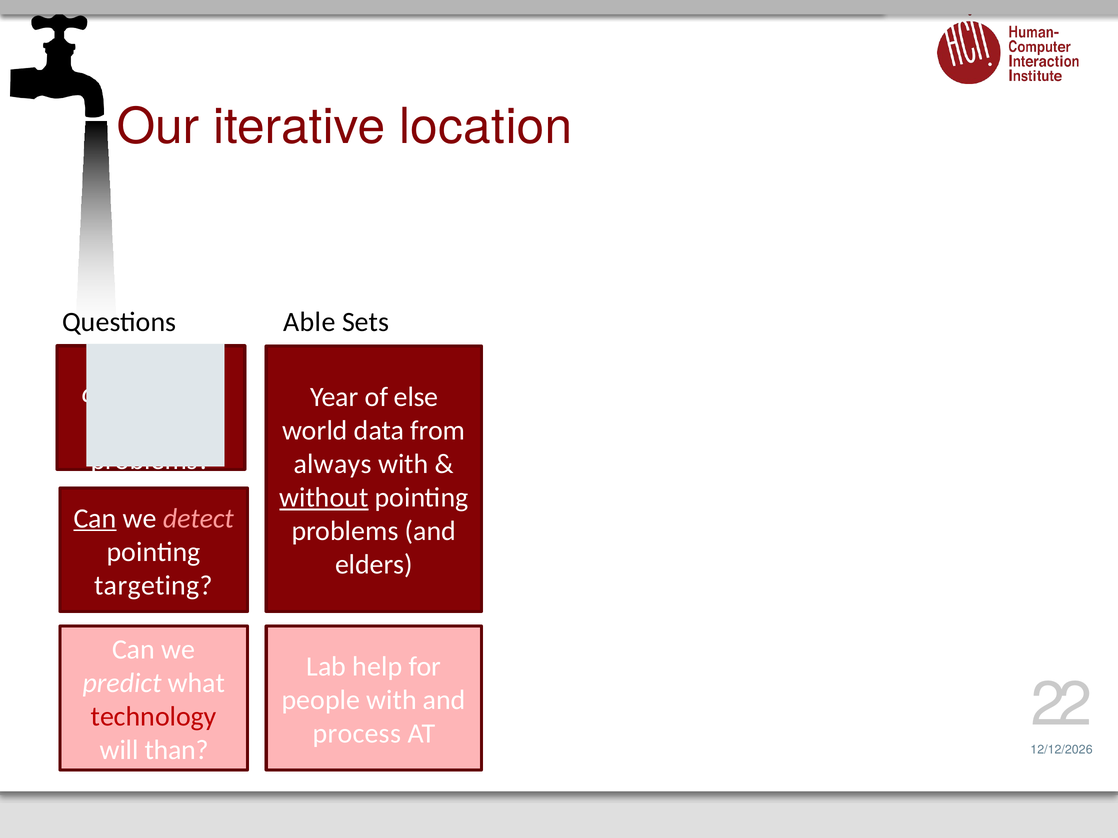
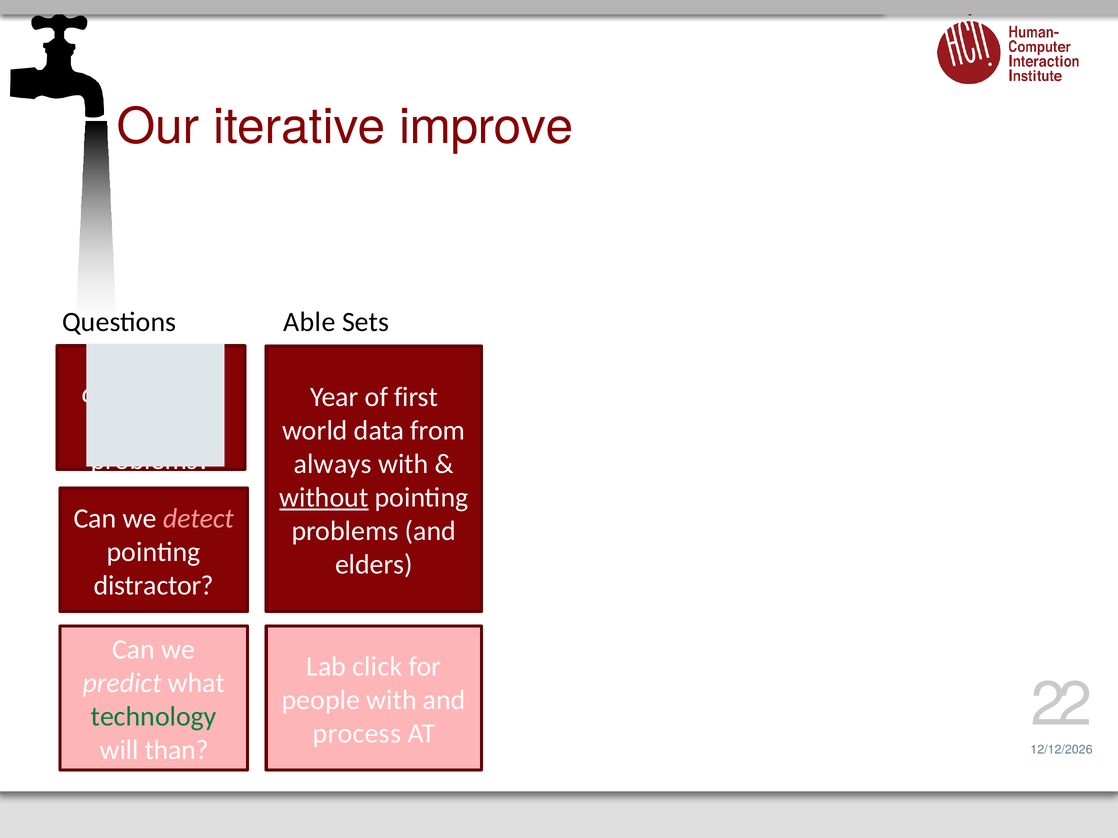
location: location -> improve
else: else -> first
Can at (95, 519) underline: present -> none
targeting: targeting -> distractor
help: help -> click
technology colour: red -> green
